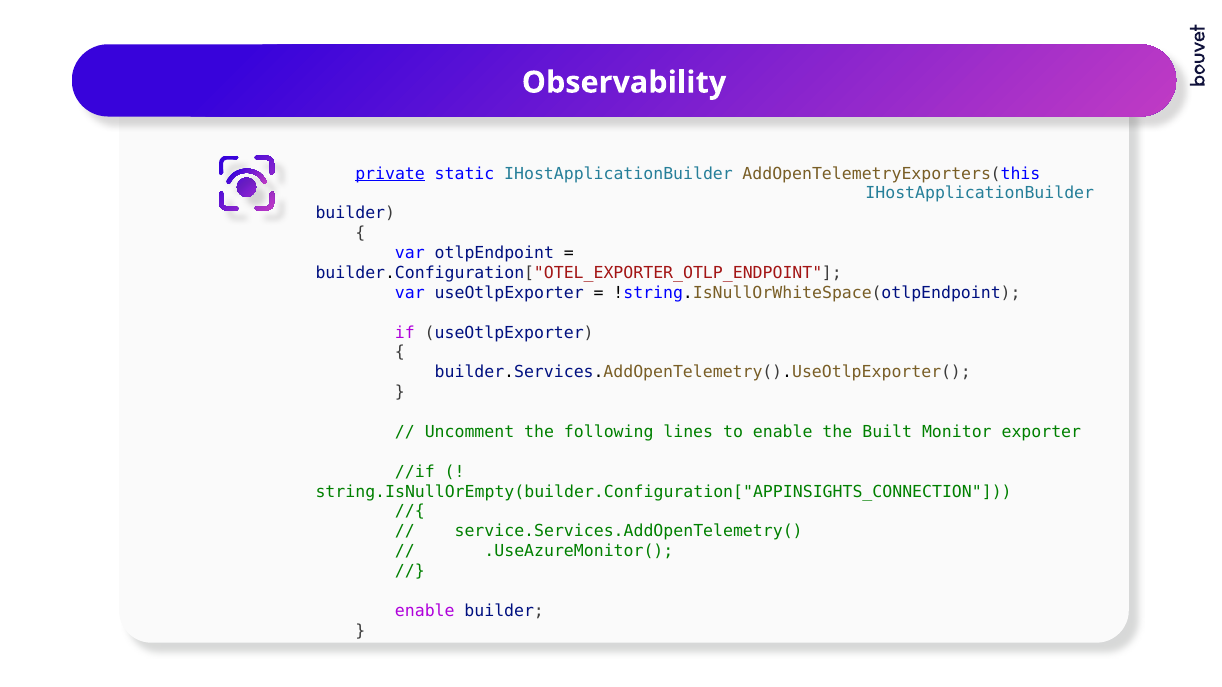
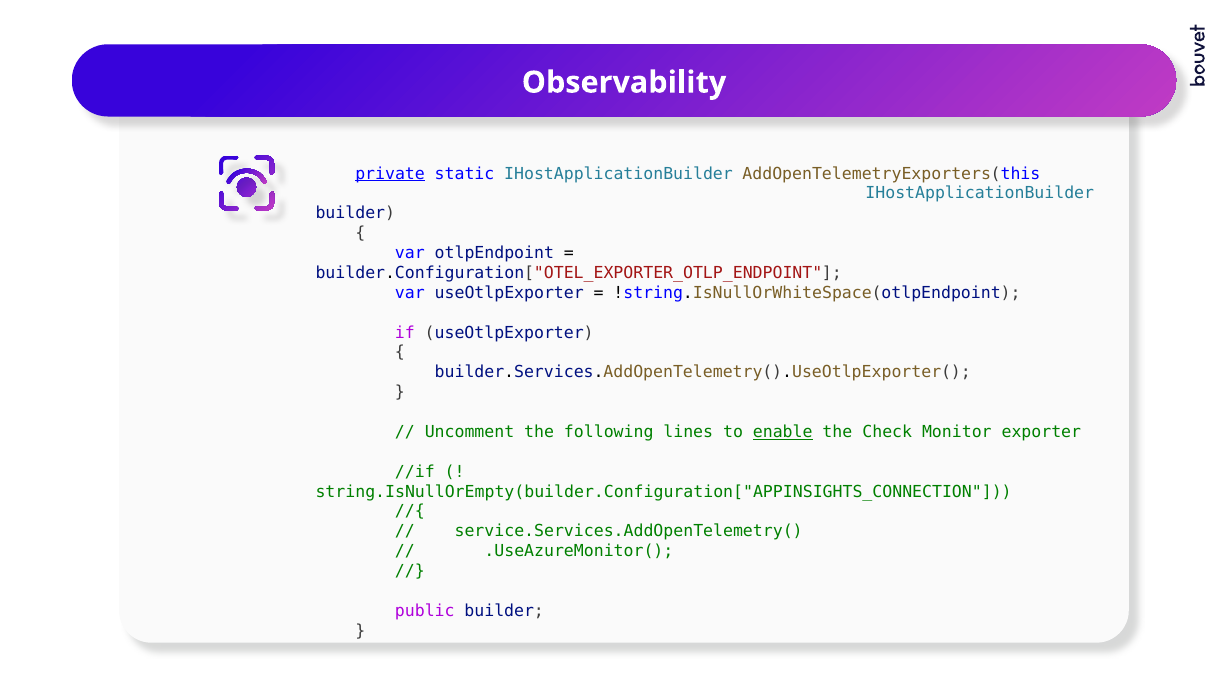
enable at (783, 432) underline: none -> present
Built: Built -> Check
enable at (425, 611): enable -> public
